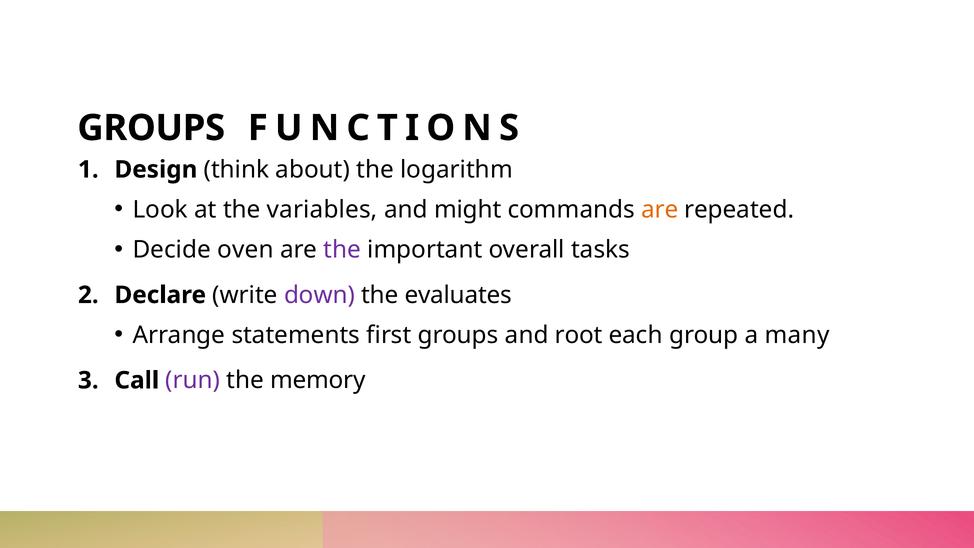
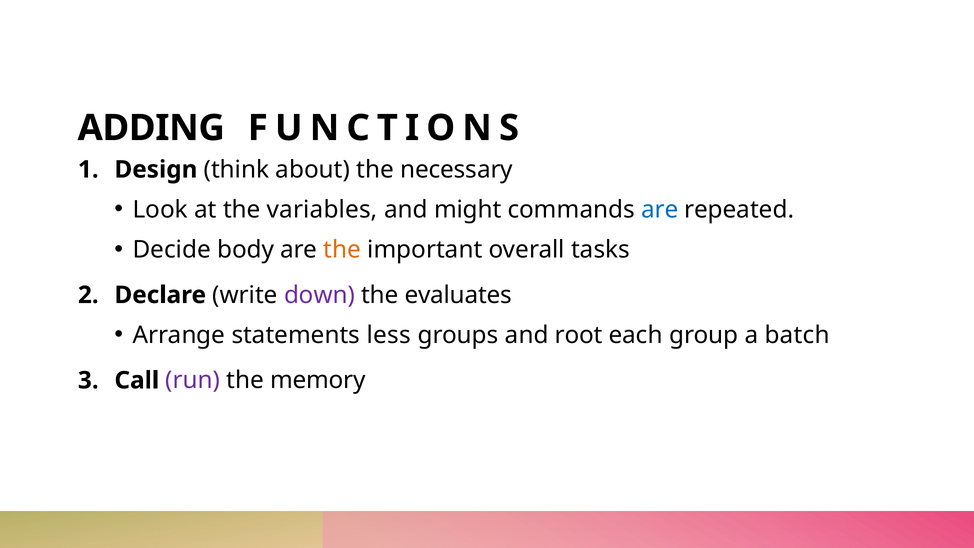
GROUPS at (151, 128): GROUPS -> ADDING
logarithm: logarithm -> necessary
are at (660, 210) colour: orange -> blue
oven: oven -> body
the at (342, 250) colour: purple -> orange
first: first -> less
many: many -> batch
